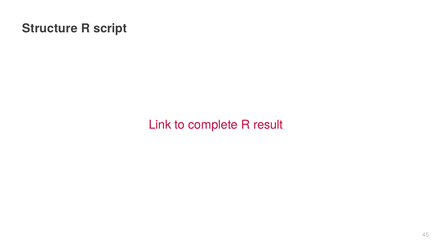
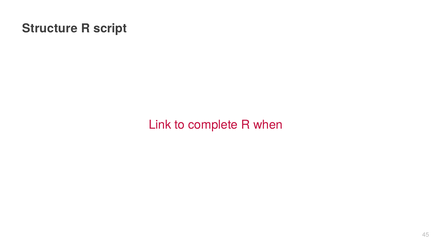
result: result -> when
